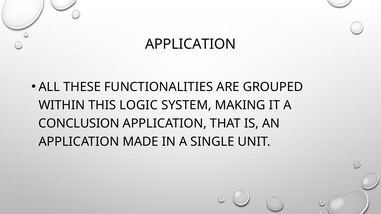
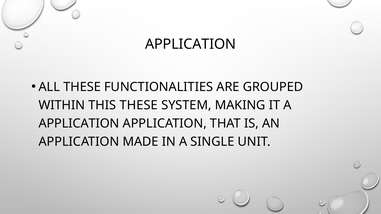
THIS LOGIC: LOGIC -> THESE
CONCLUSION at (79, 124): CONCLUSION -> APPLICATION
